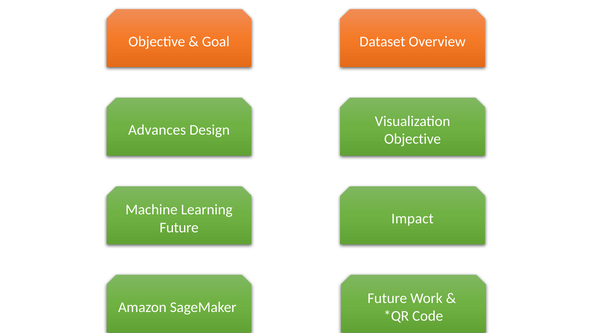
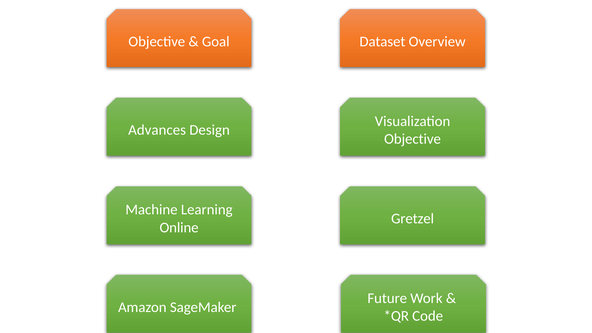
Impact: Impact -> Gretzel
Future at (179, 228): Future -> Online
